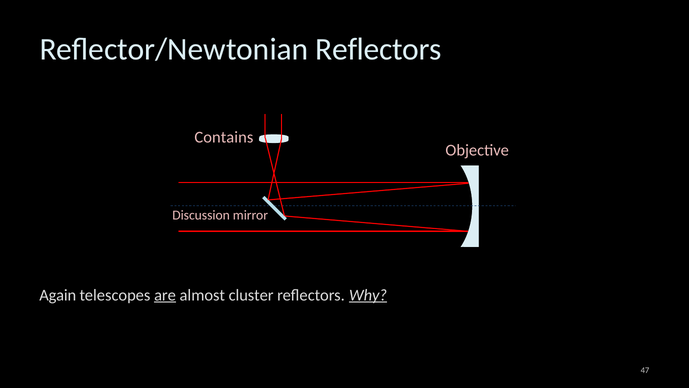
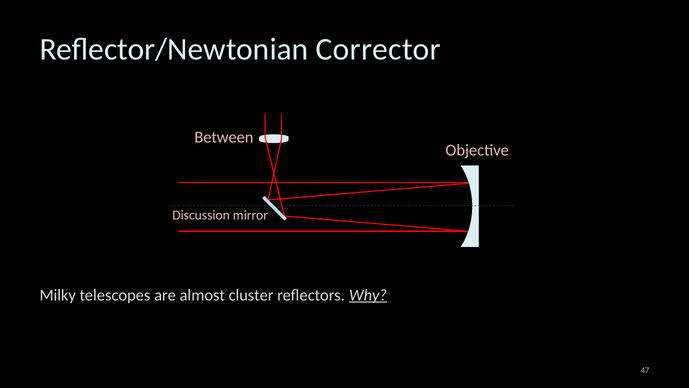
Reflector/Newtonian Reflectors: Reflectors -> Corrector
Contains: Contains -> Between
Again: Again -> Milky
are underline: present -> none
